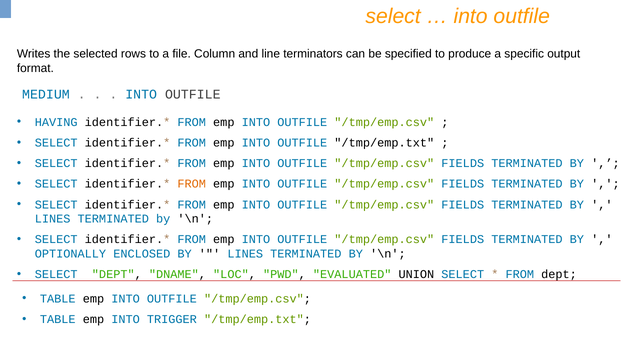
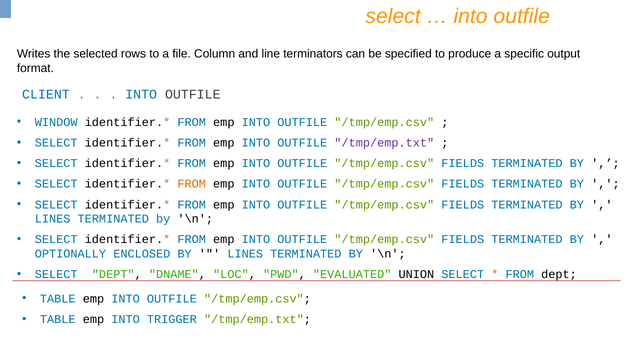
MEDIUM: MEDIUM -> CLIENT
HAVING: HAVING -> WINDOW
/tmp/emp.txt at (384, 143) colour: black -> purple
